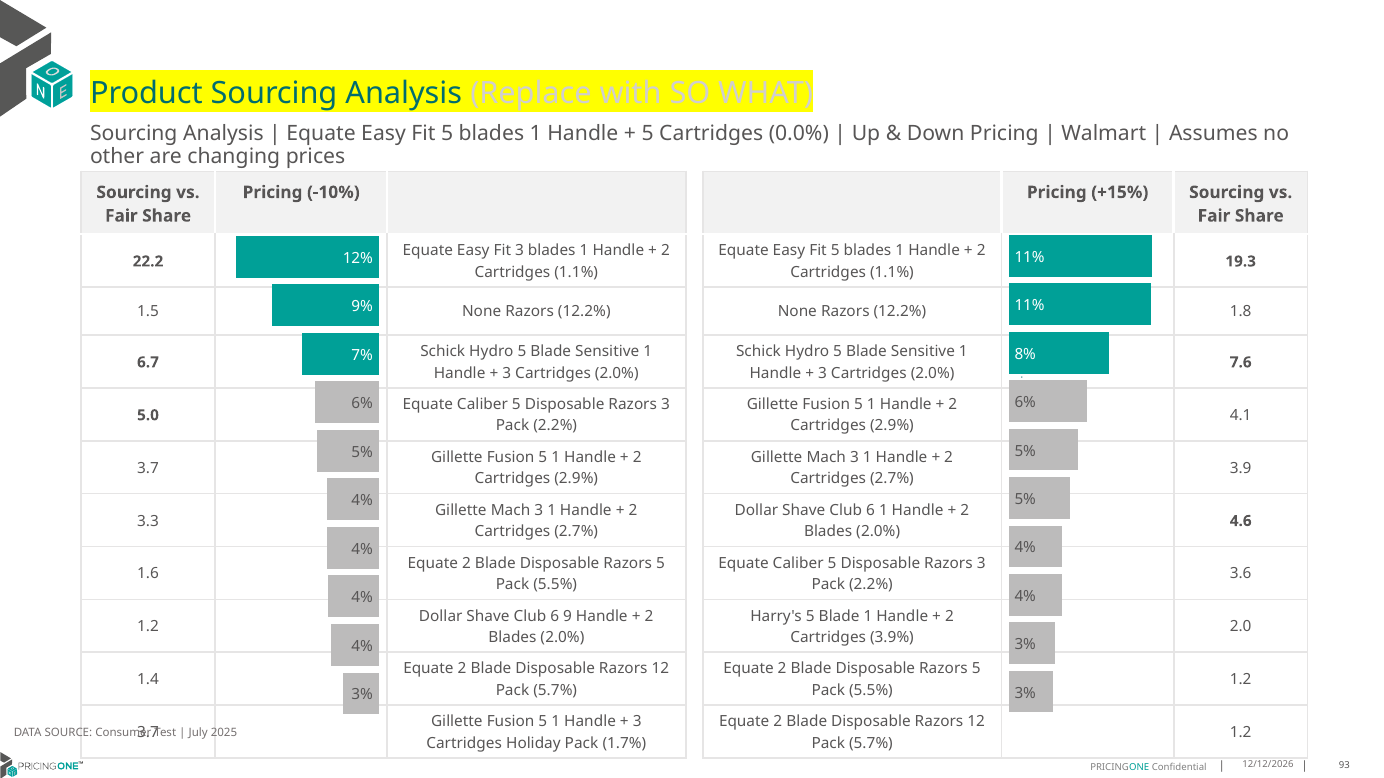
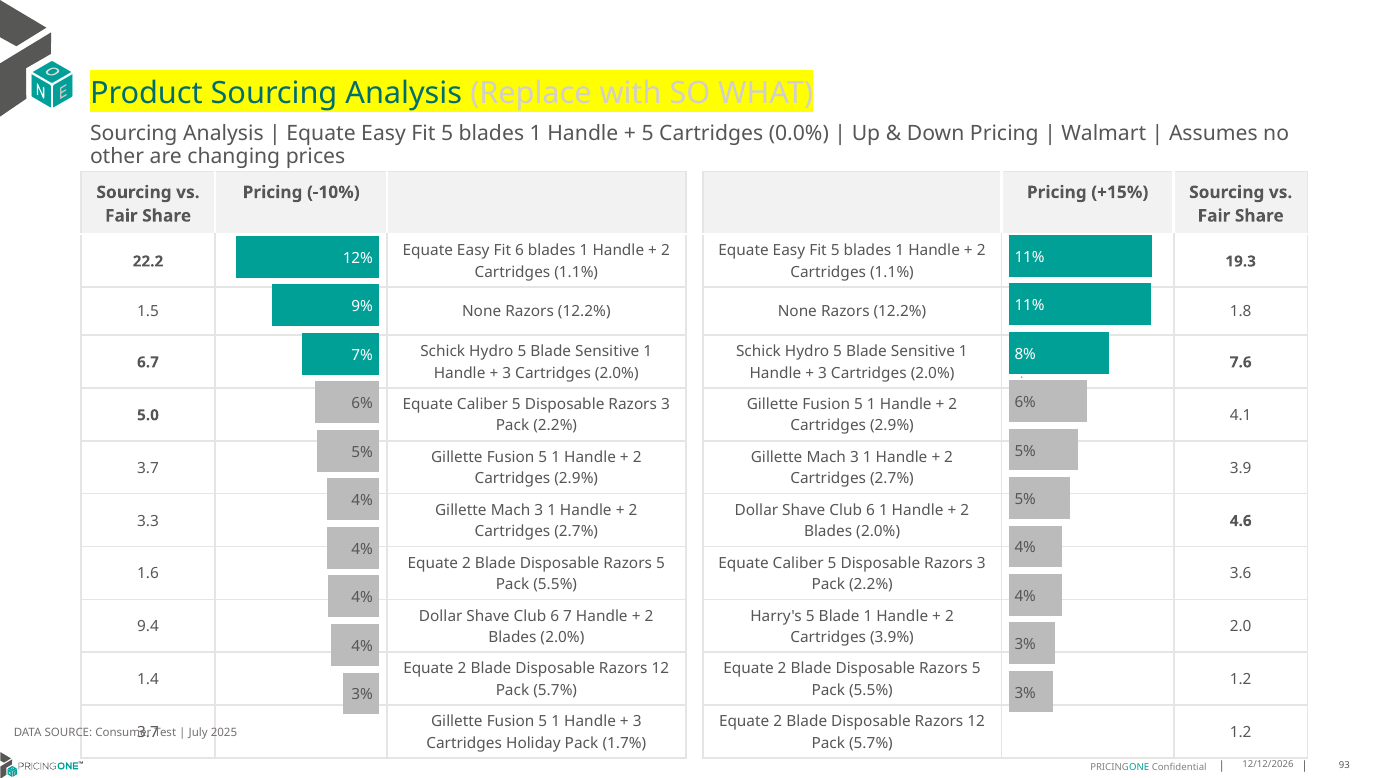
Fit 3: 3 -> 6
9: 9 -> 7
1.2 at (148, 627): 1.2 -> 9.4
